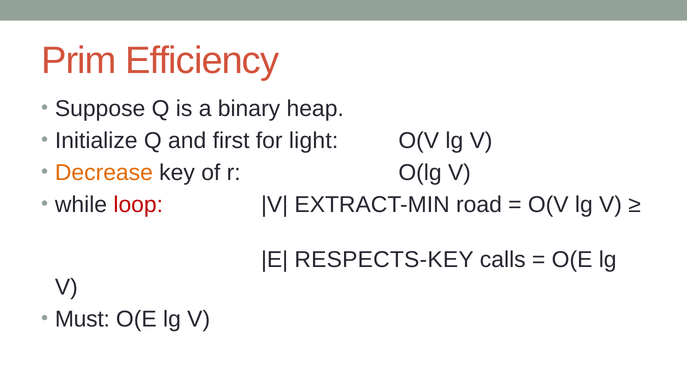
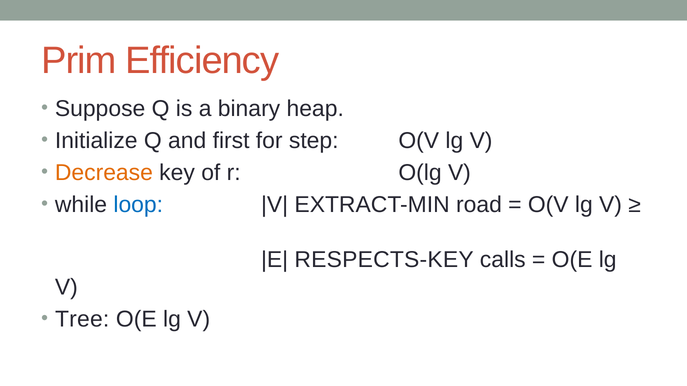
light: light -> step
loop colour: red -> blue
Must: Must -> Tree
